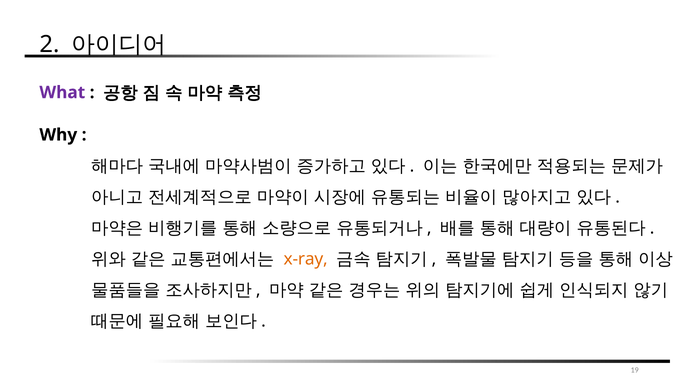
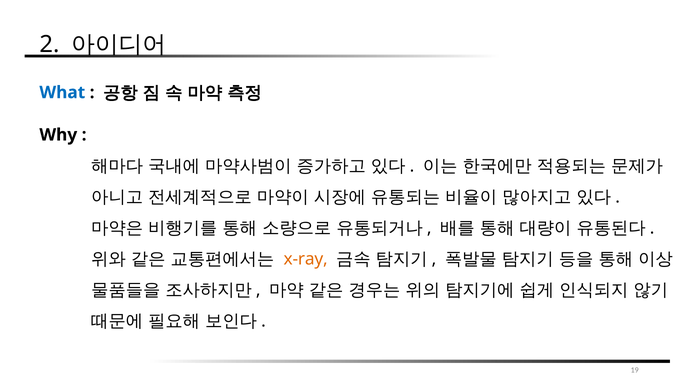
What colour: purple -> blue
